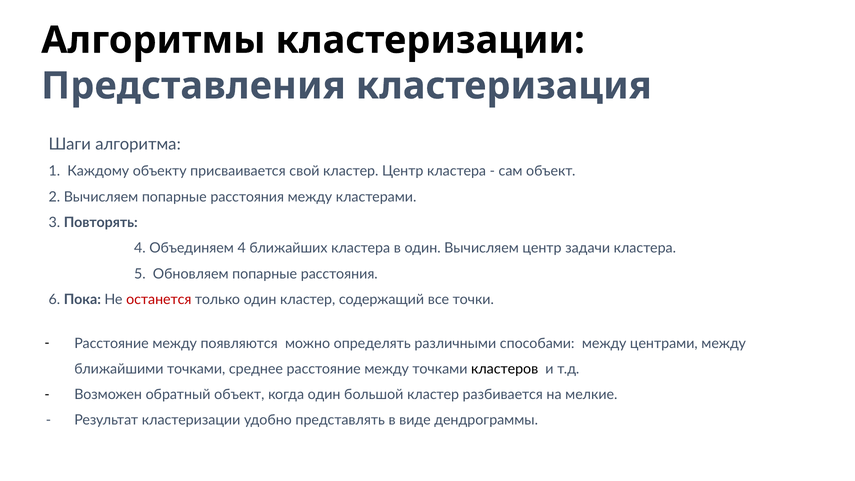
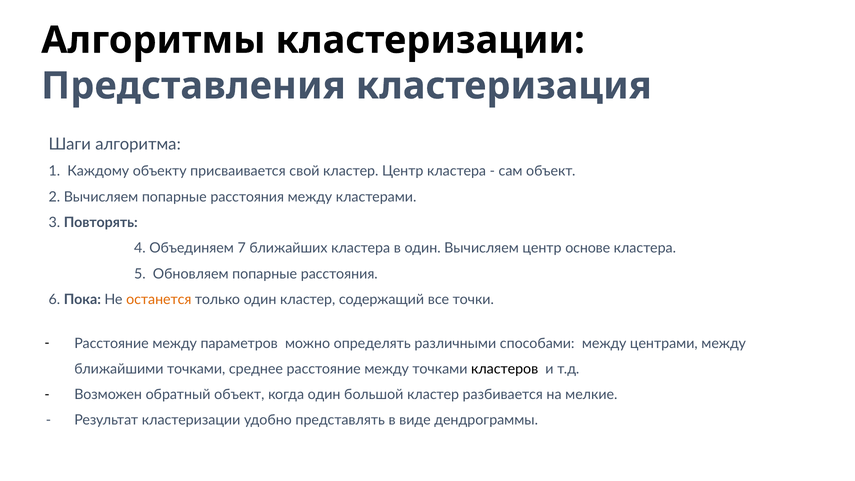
Объединяем 4: 4 -> 7
задачи: задачи -> основе
останется colour: red -> orange
появляются: появляются -> параметров
